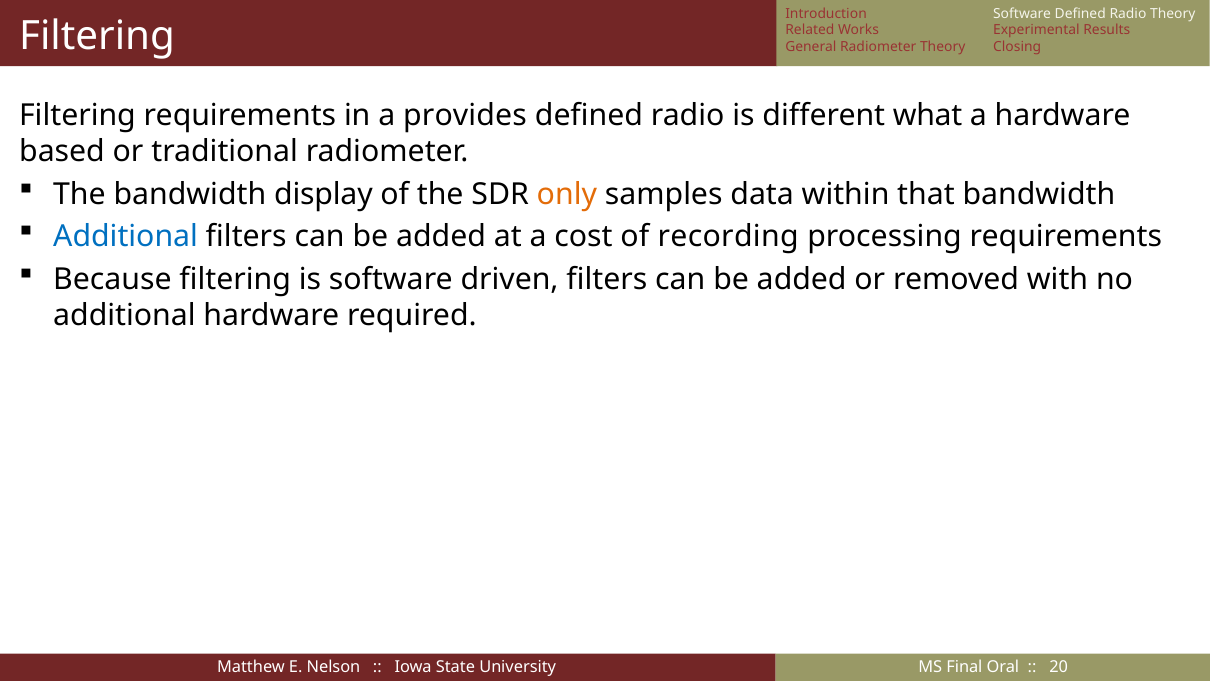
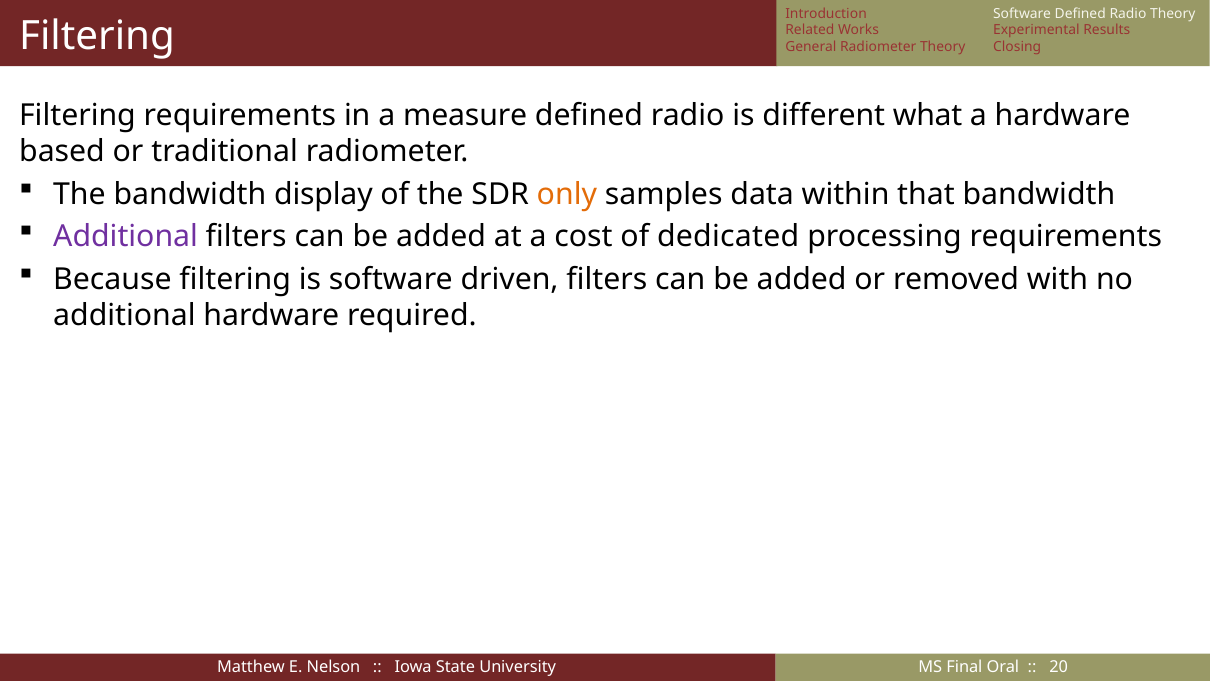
provides: provides -> measure
Additional at (126, 237) colour: blue -> purple
recording: recording -> dedicated
